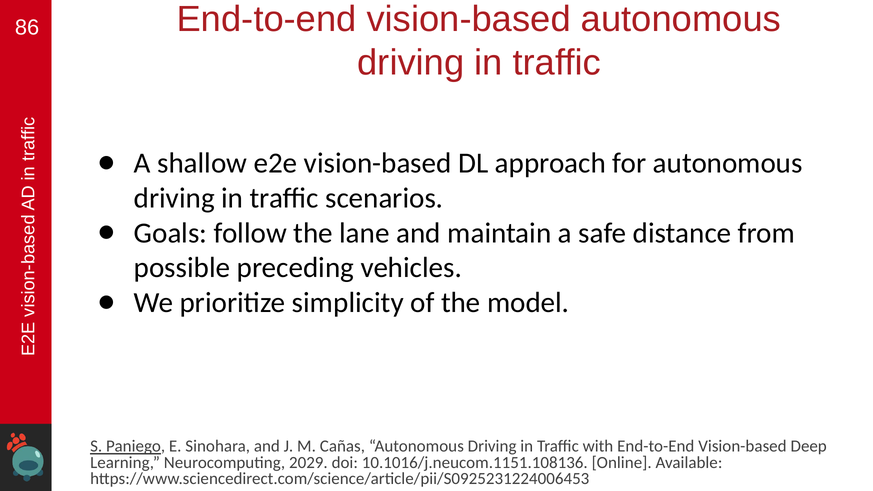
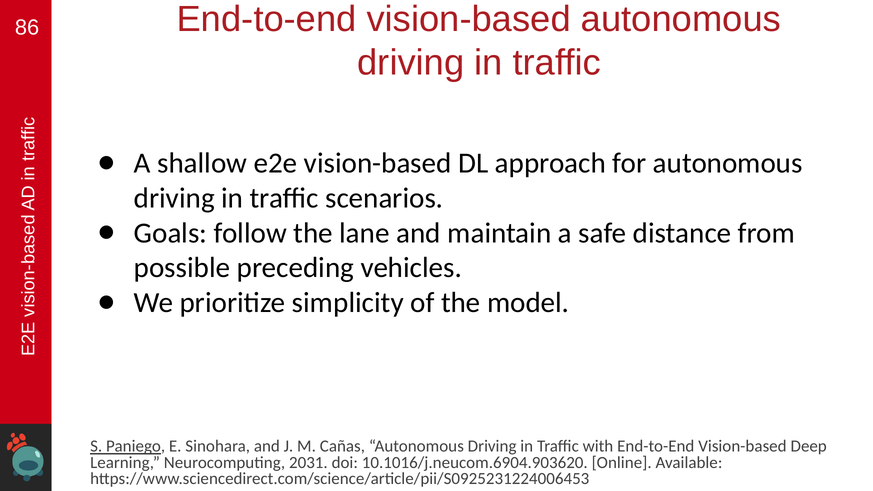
2029: 2029 -> 2031
10.1016/j.neucom.1151.108136: 10.1016/j.neucom.1151.108136 -> 10.1016/j.neucom.6904.903620
